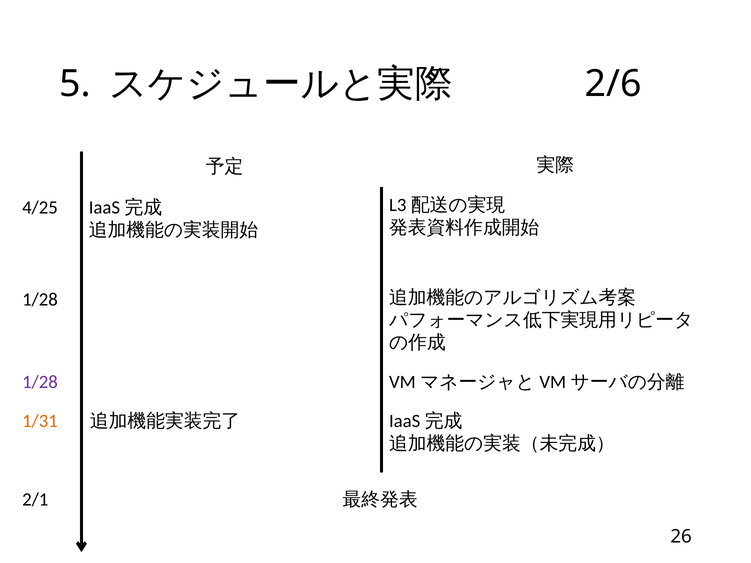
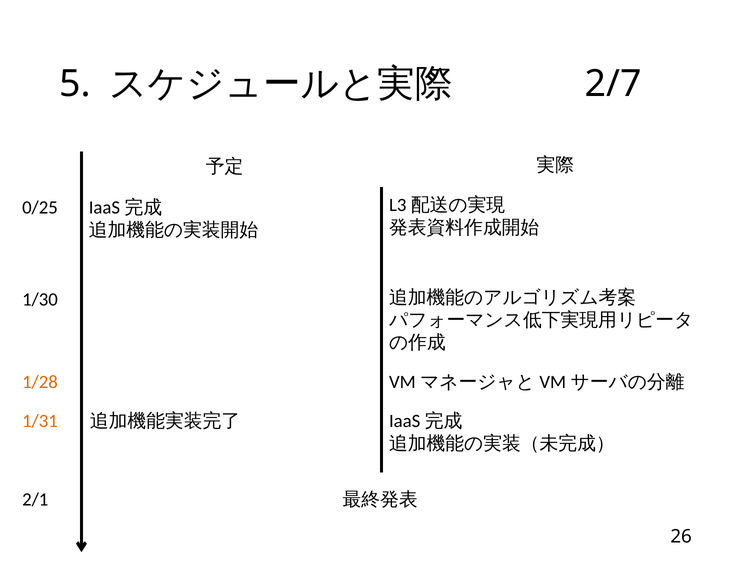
2/6: 2/6 -> 2/7
4/25: 4/25 -> 0/25
1/28 at (40, 300): 1/28 -> 1/30
1/28 at (40, 382) colour: purple -> orange
